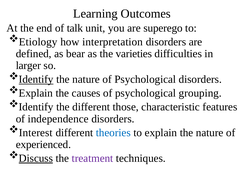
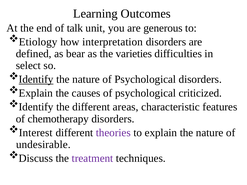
superego: superego -> generous
larger: larger -> select
grouping: grouping -> criticized
those: those -> areas
independence: independence -> chemotherapy
theories colour: blue -> purple
experienced: experienced -> undesirable
Discuss underline: present -> none
